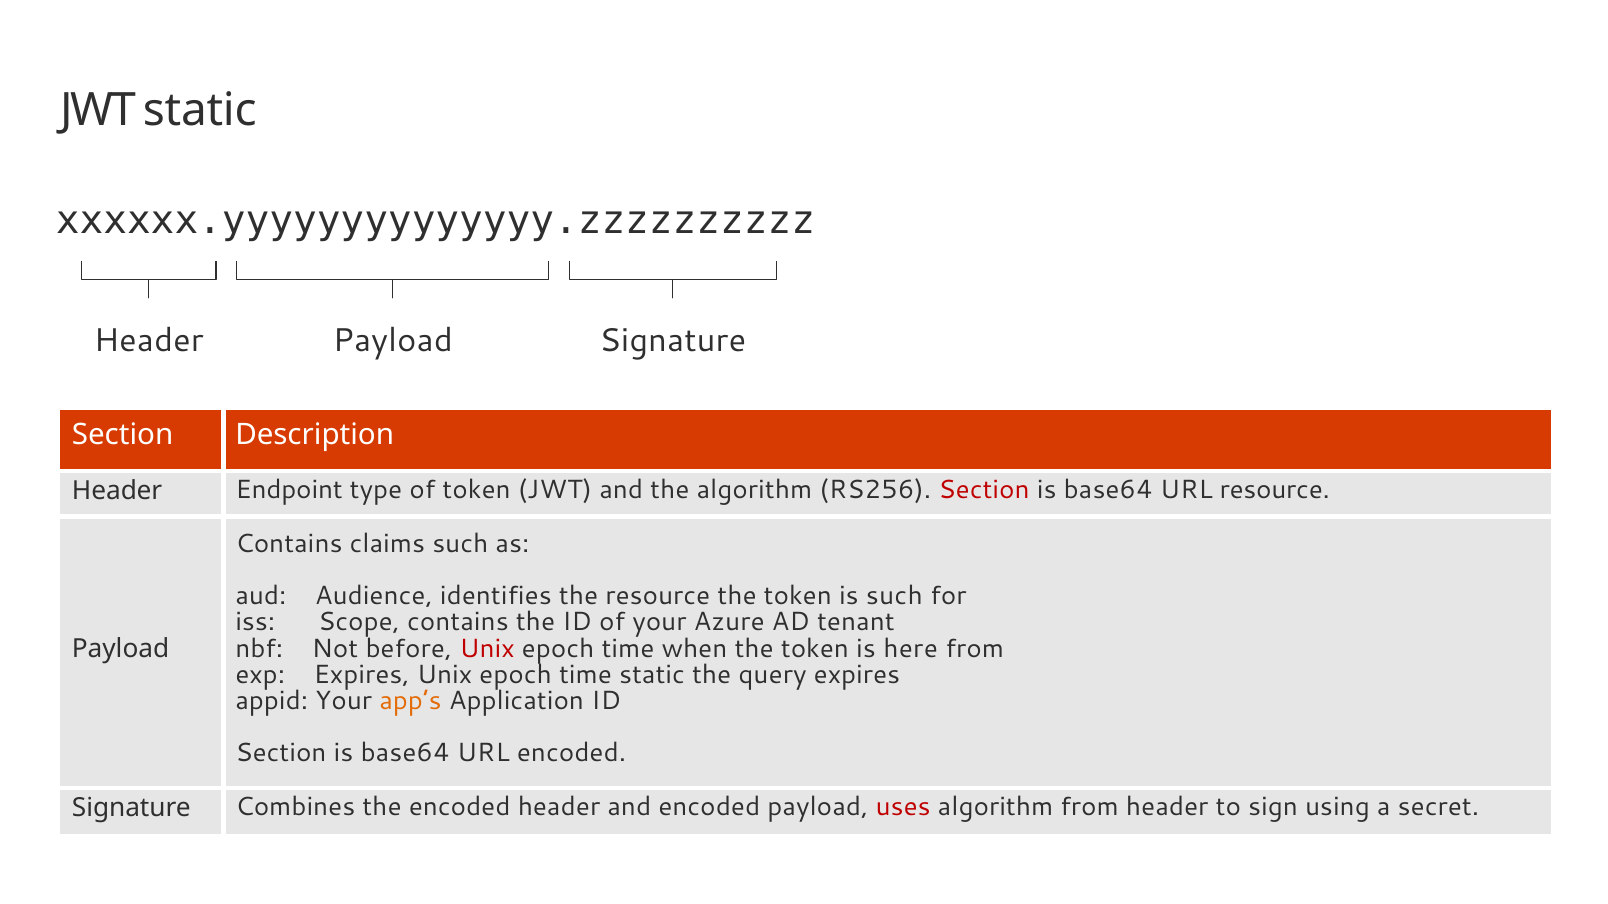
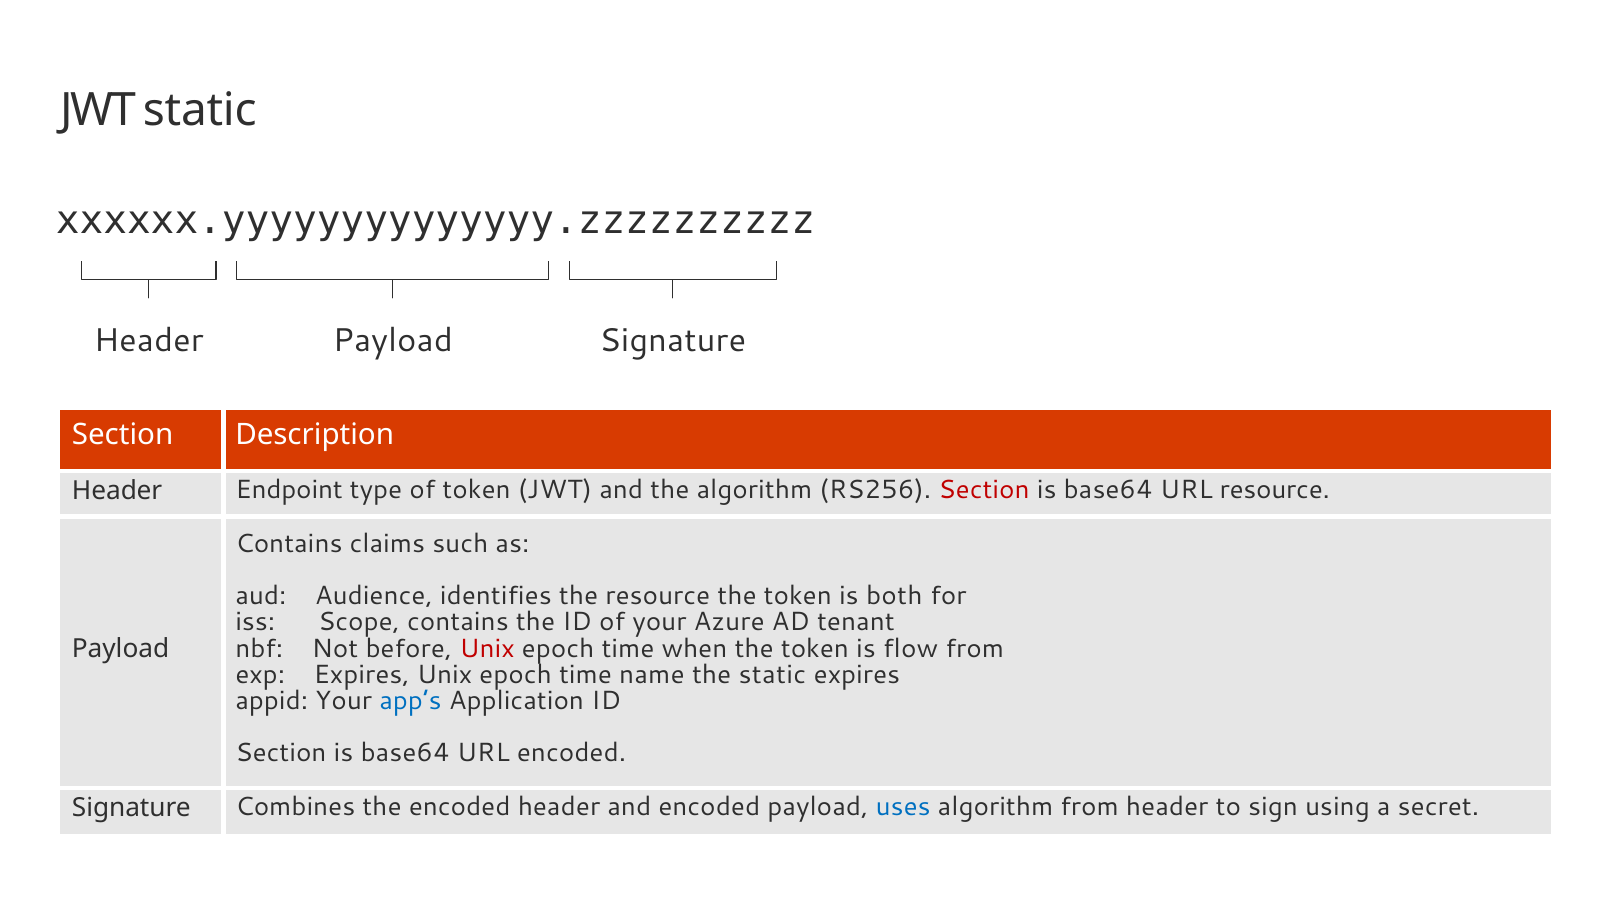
is such: such -> both
here: here -> flow
time static: static -> name
the query: query -> static
app’s colour: orange -> blue
uses colour: red -> blue
